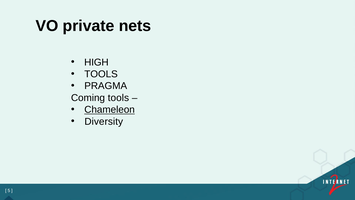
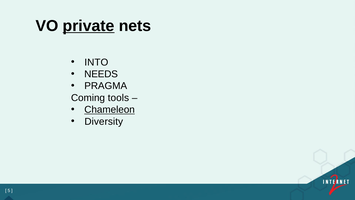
private underline: none -> present
HIGH: HIGH -> INTO
TOOLS at (101, 74): TOOLS -> NEEDS
